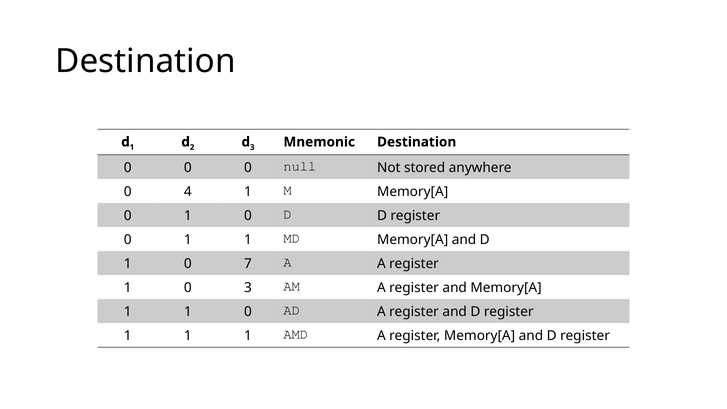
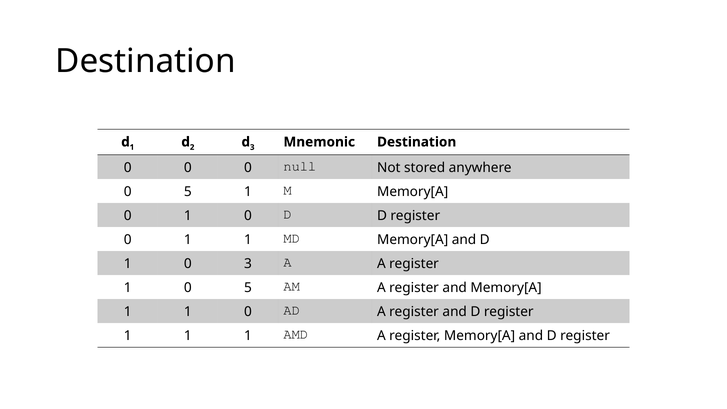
4 at (188, 192): 4 -> 5
0 7: 7 -> 3
1 0 3: 3 -> 5
